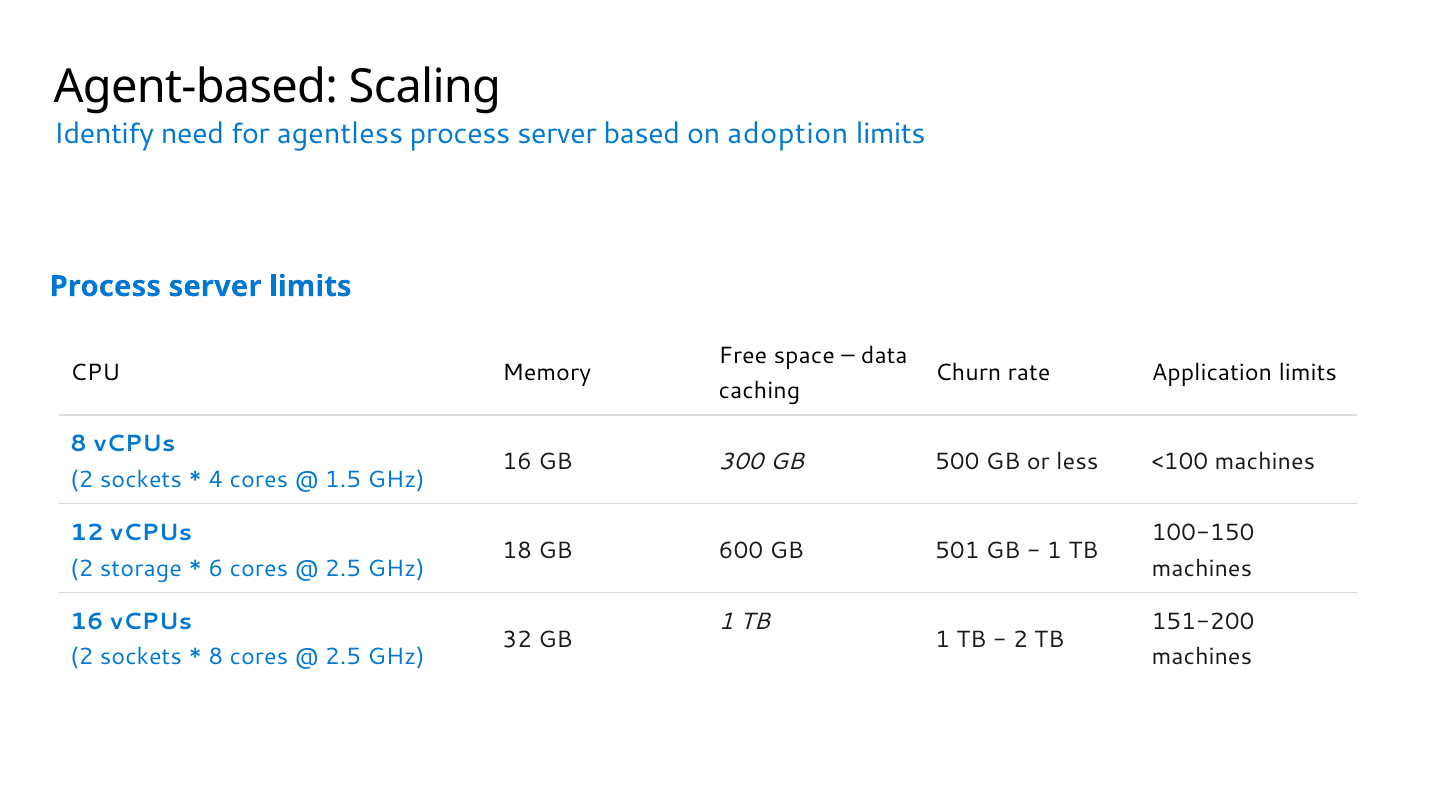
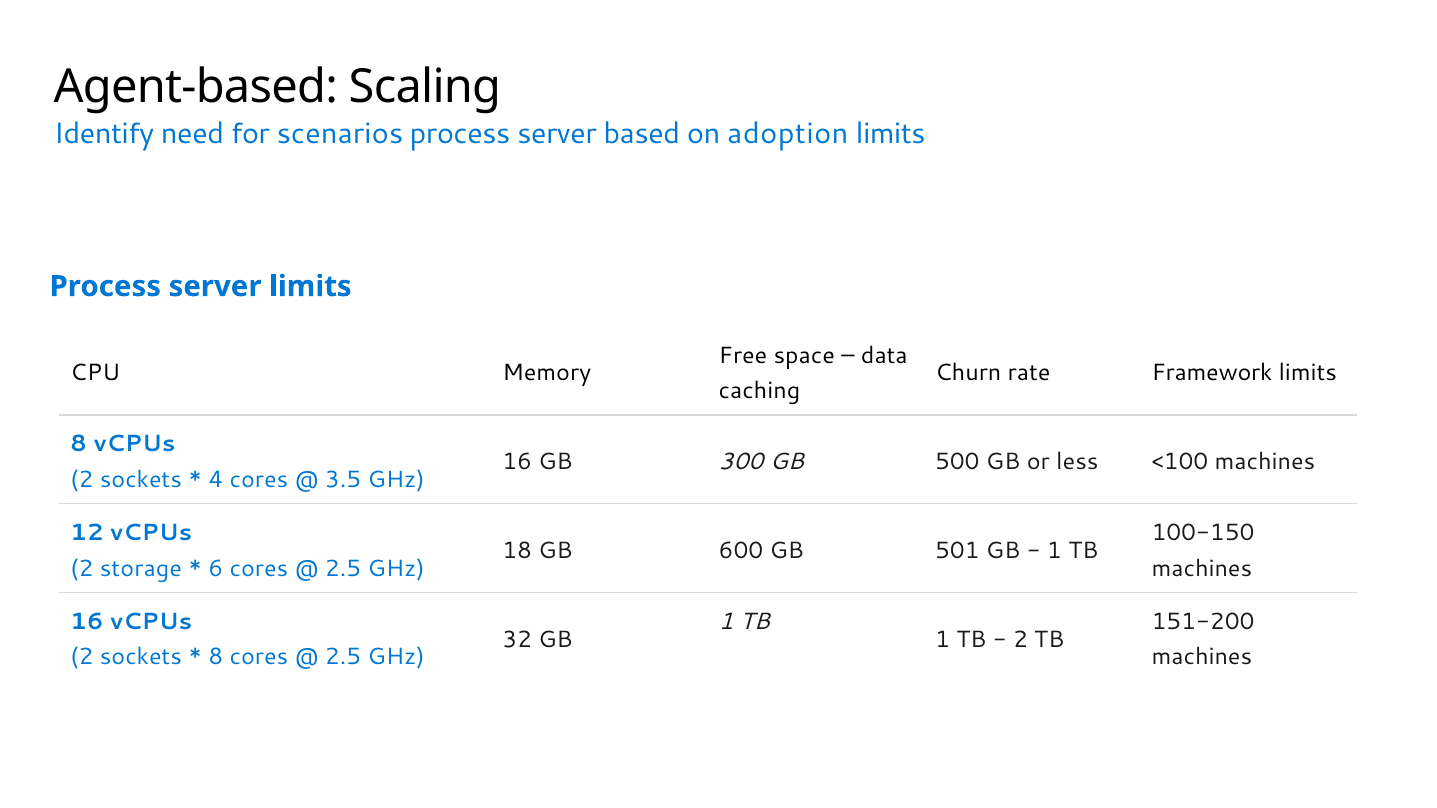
agentless: agentless -> scenarios
Application: Application -> Framework
1.5: 1.5 -> 3.5
